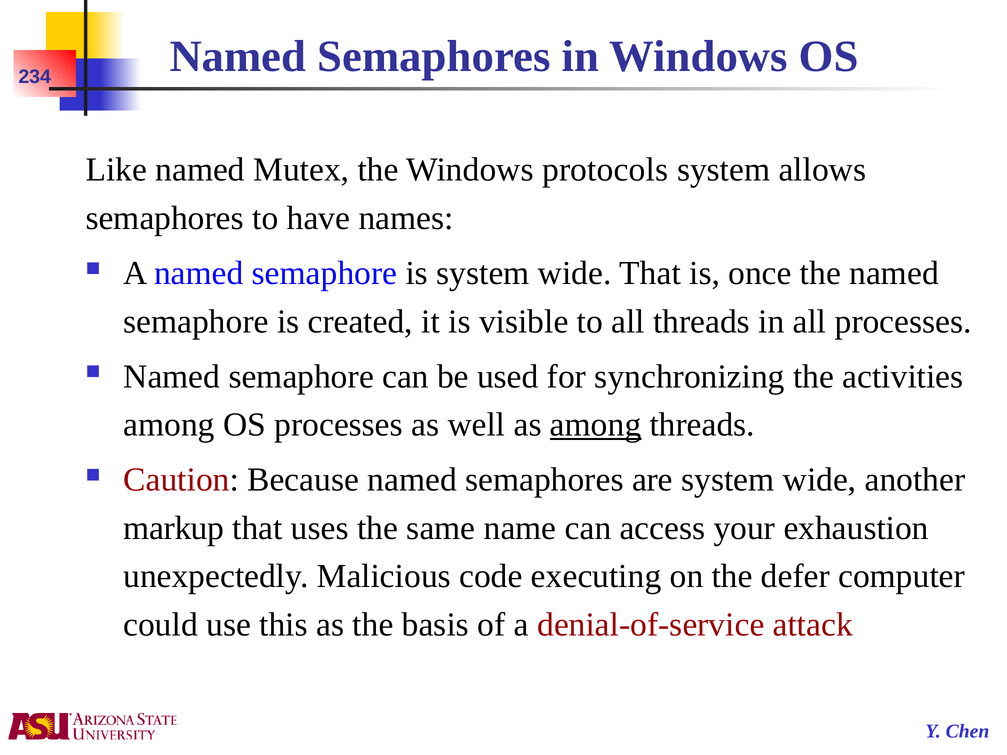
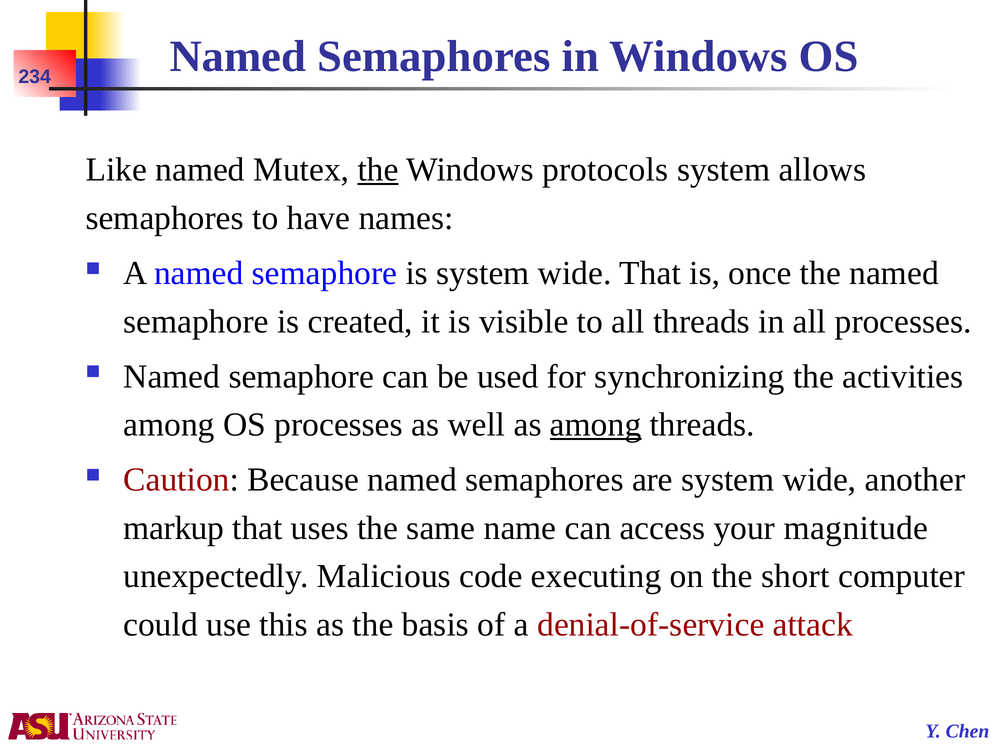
the at (378, 170) underline: none -> present
exhaustion: exhaustion -> magnitude
defer: defer -> short
